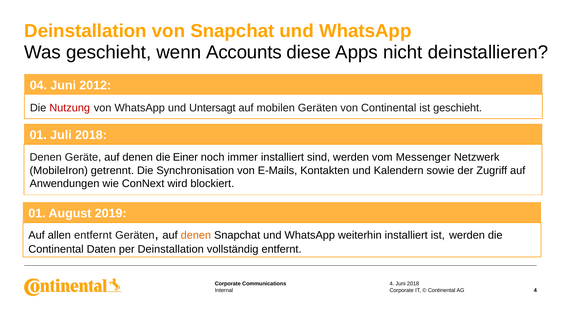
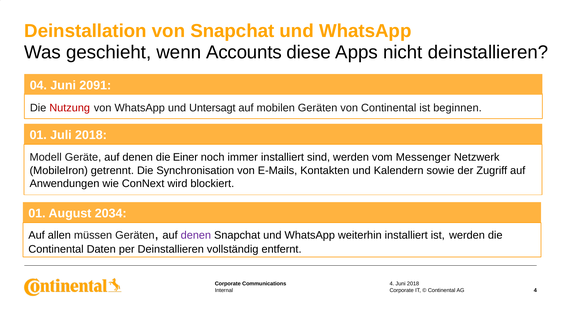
2012: 2012 -> 2091
ist geschieht: geschieht -> beginnen
Denen at (46, 157): Denen -> Modell
2019: 2019 -> 2034
allen entfernt: entfernt -> müssen
denen at (196, 235) colour: orange -> purple
per Deinstallation: Deinstallation -> Deinstallieren
